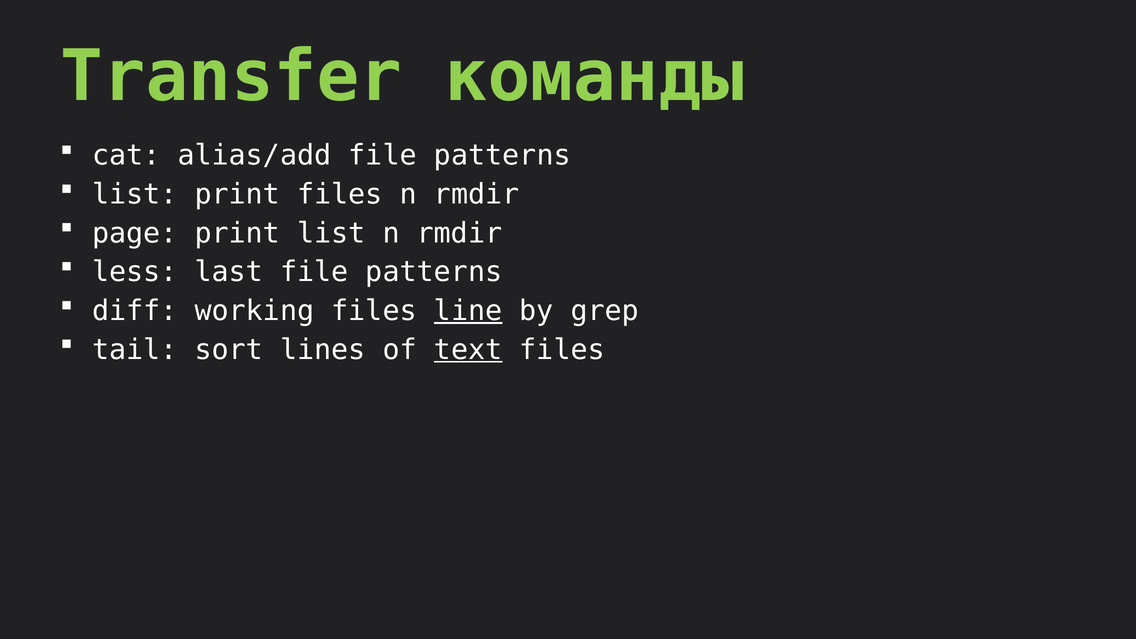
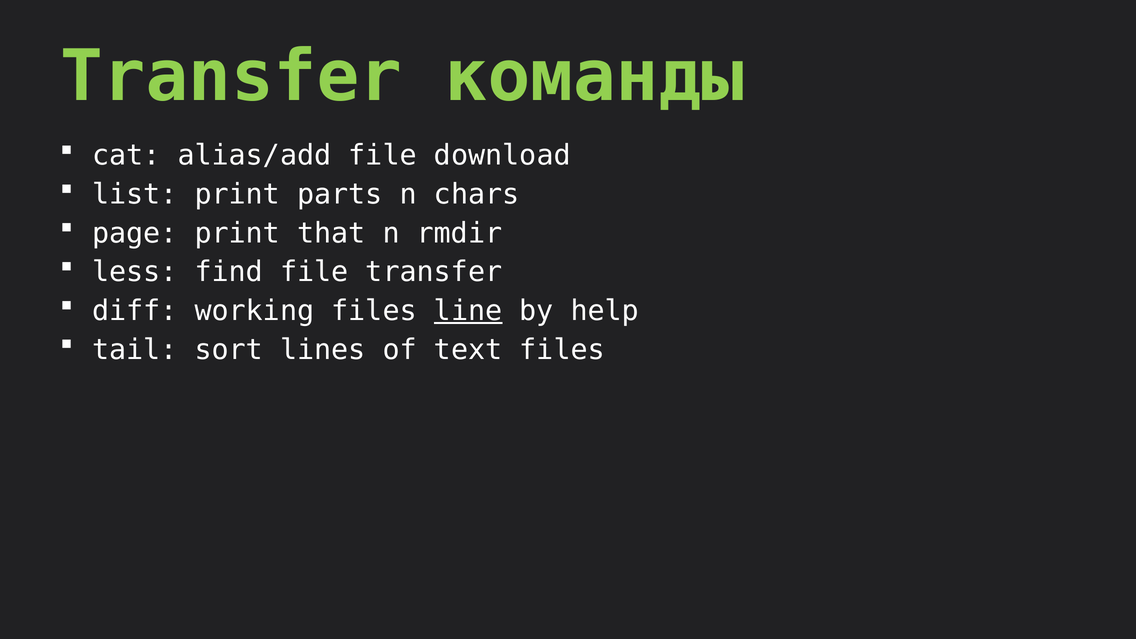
patterns at (502, 156): patterns -> download
print files: files -> parts
rmdir at (477, 194): rmdir -> chars
print list: list -> that
last: last -> find
patterns at (434, 272): patterns -> transfer
grep: grep -> help
text underline: present -> none
